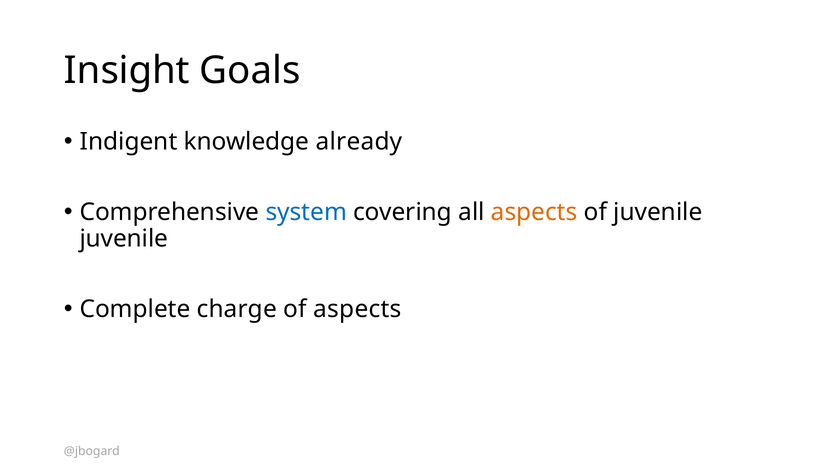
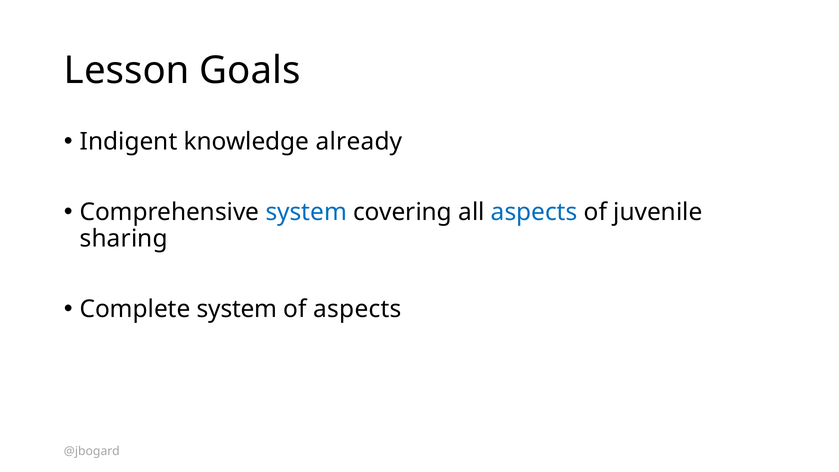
Insight: Insight -> Lesson
aspects at (534, 212) colour: orange -> blue
juvenile at (124, 239): juvenile -> sharing
Complete charge: charge -> system
